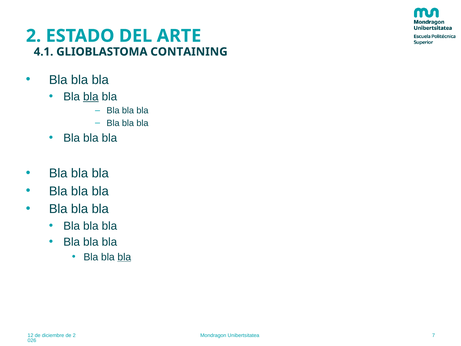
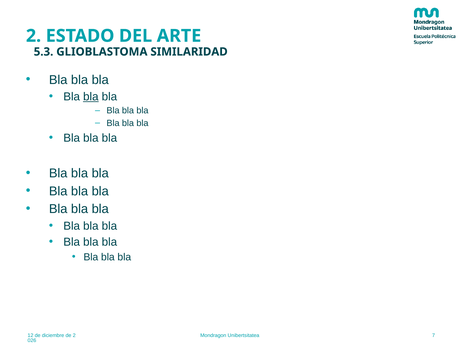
4.1: 4.1 -> 5.3
CONTAINING: CONTAINING -> SIMILARIDAD
bla at (124, 257) underline: present -> none
